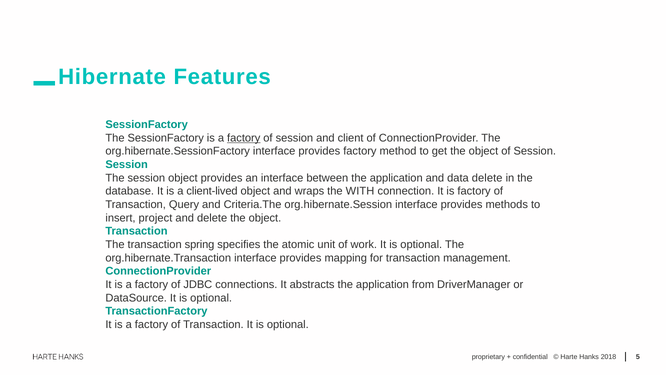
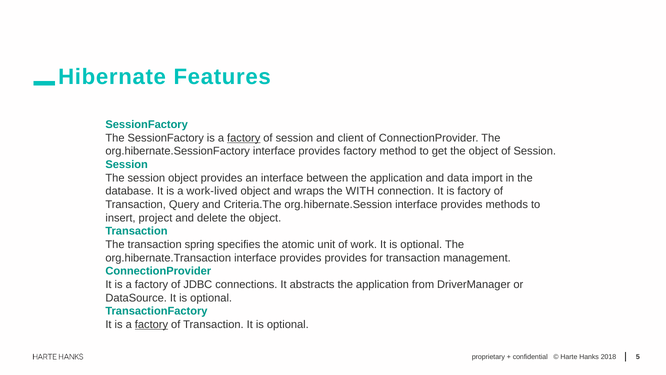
data delete: delete -> import
client-lived: client-lived -> work-lived
provides mapping: mapping -> provides
factory at (151, 324) underline: none -> present
